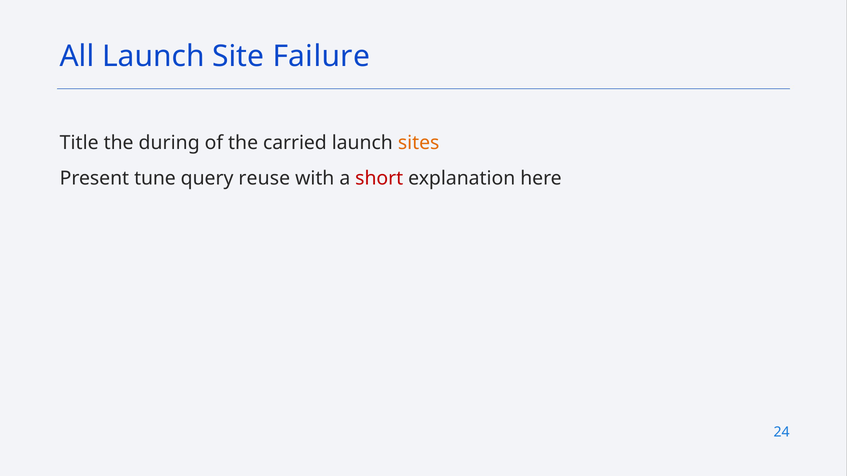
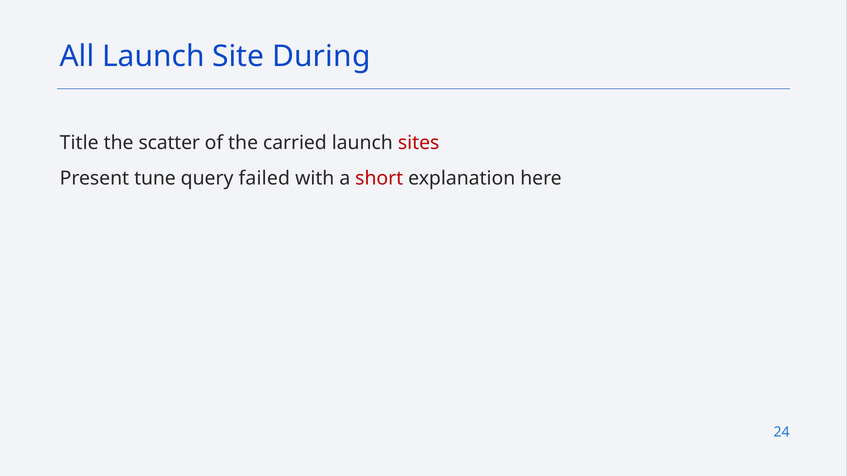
Failure: Failure -> During
during: during -> scatter
sites colour: orange -> red
reuse: reuse -> failed
